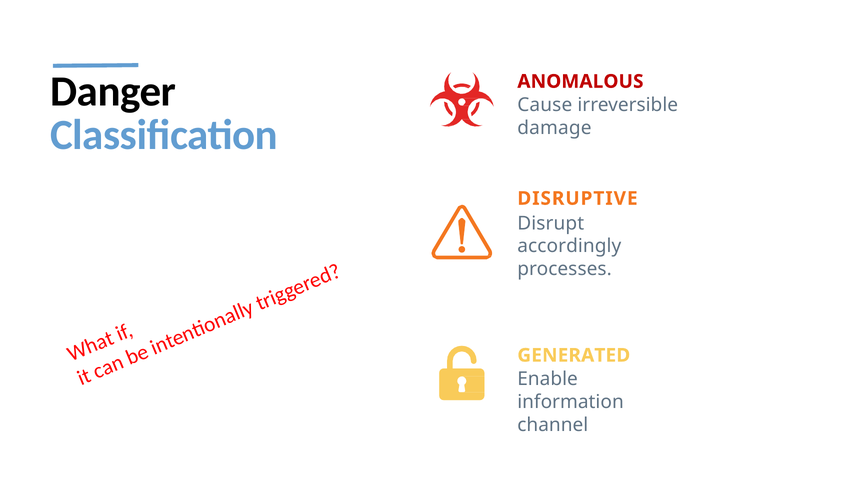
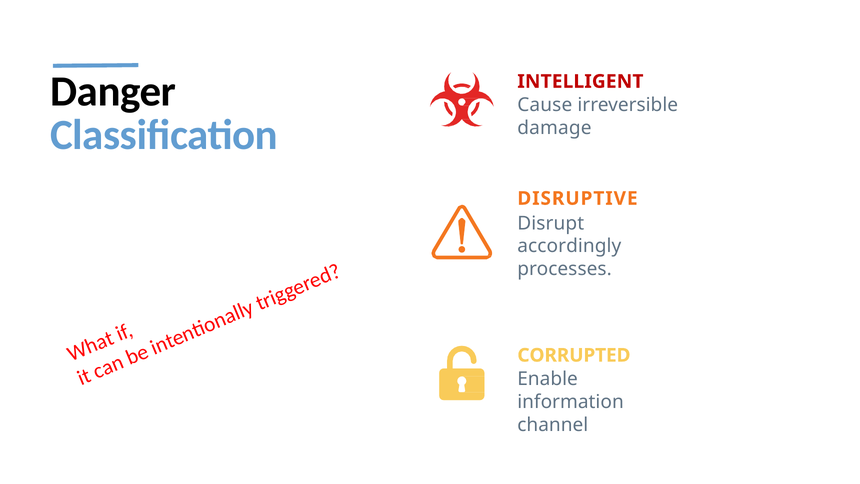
ANOMALOUS: ANOMALOUS -> INTELLIGENT
GENERATED: GENERATED -> CORRUPTED
